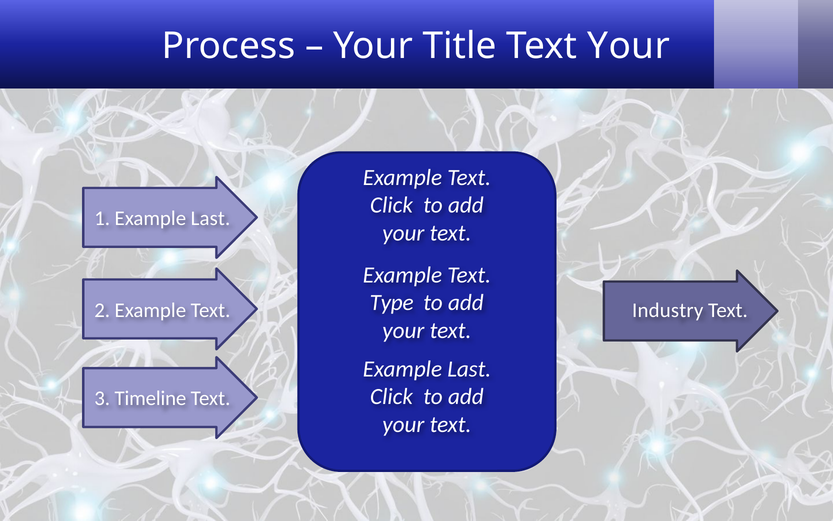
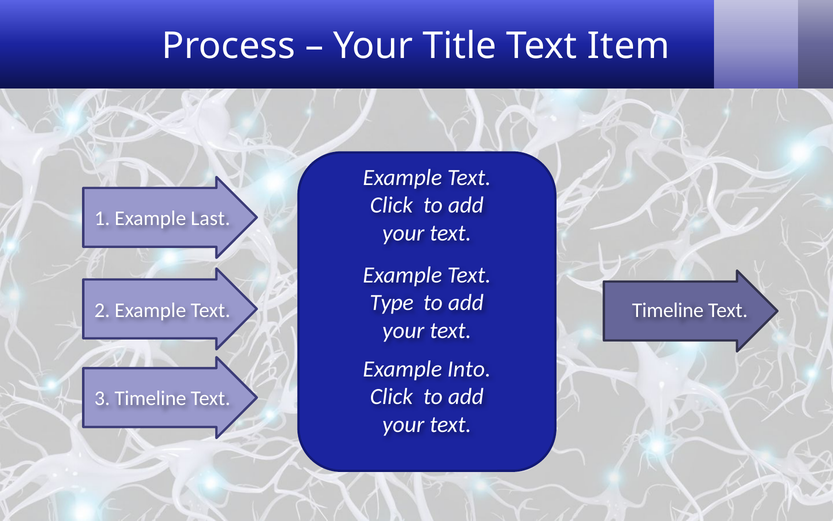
Text Your: Your -> Item
Industry at (668, 310): Industry -> Timeline
Last at (469, 369): Last -> Into
